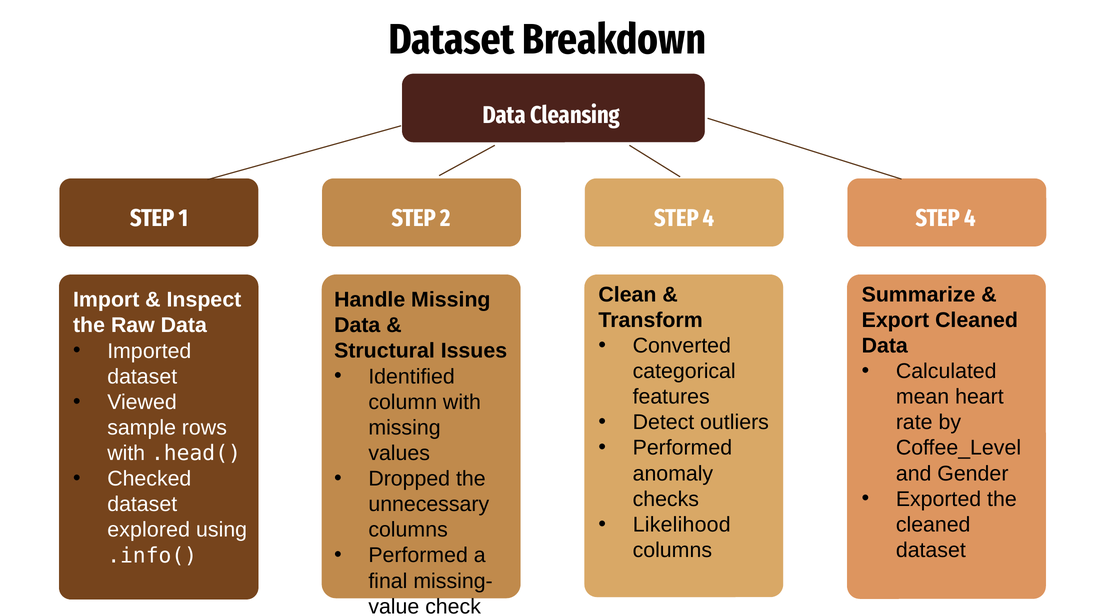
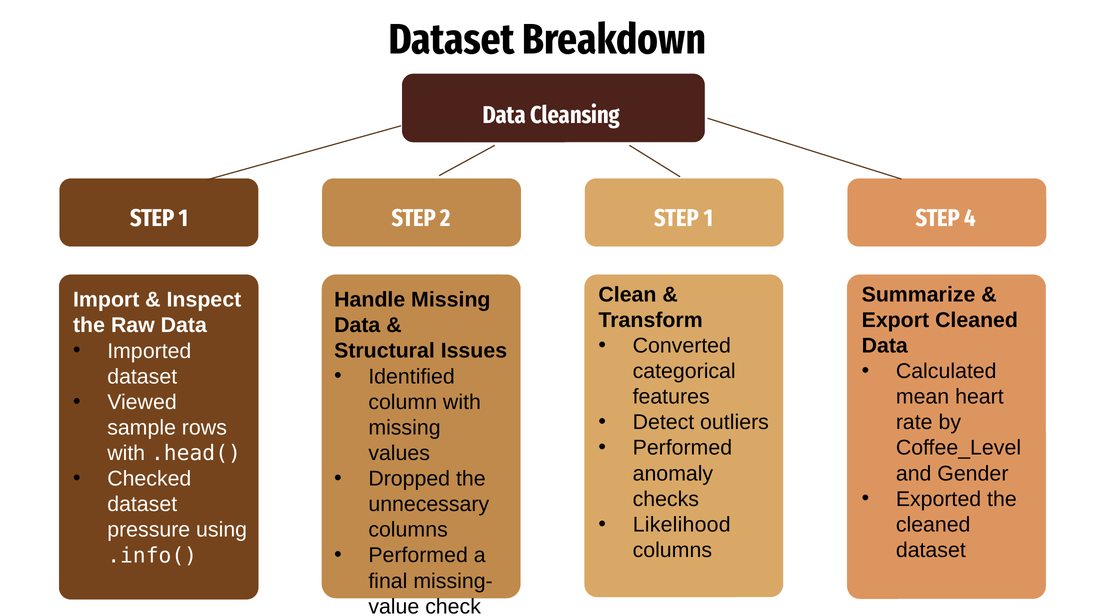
2 STEP 4: 4 -> 1
explored: explored -> pressure
